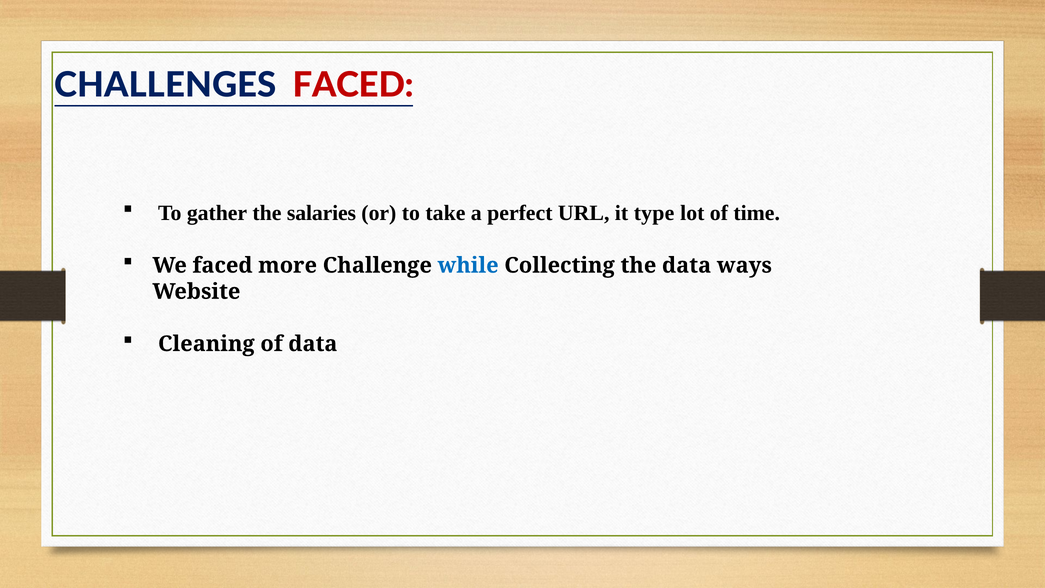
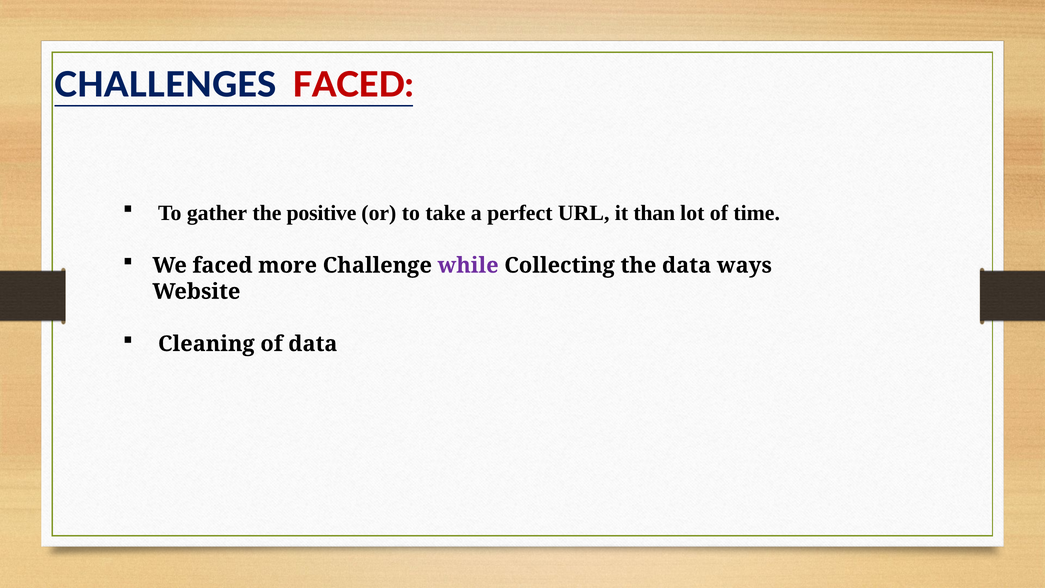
salaries: salaries -> positive
type: type -> than
while colour: blue -> purple
